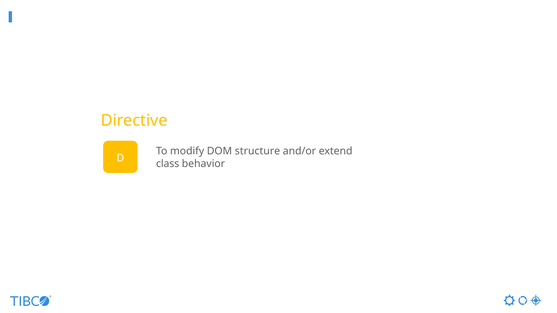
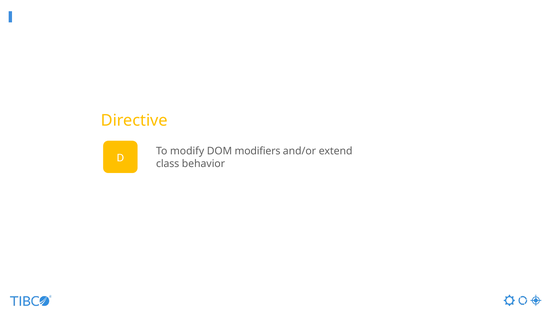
structure: structure -> modifiers
